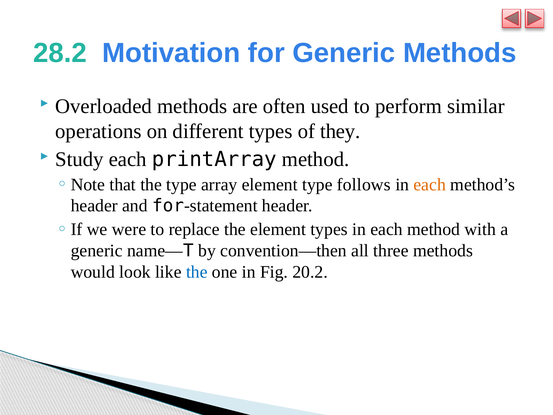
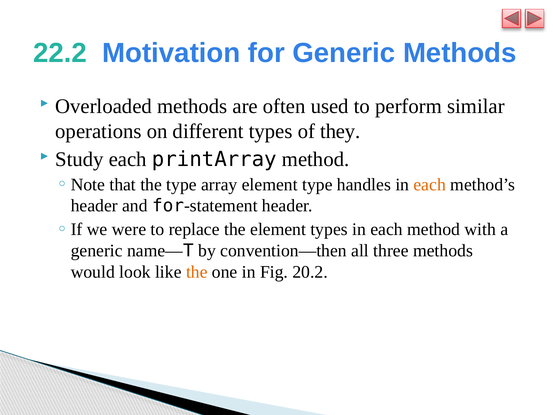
28.2: 28.2 -> 22.2
follows: follows -> handles
the at (197, 272) colour: blue -> orange
